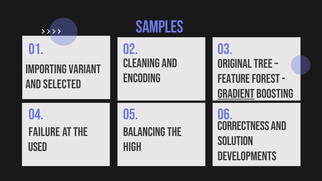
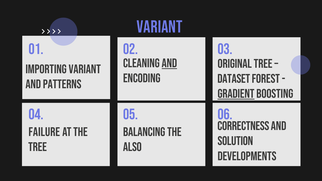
samples at (160, 27): samples -> variant
and at (169, 63) underline: none -> present
Feature: Feature -> Dataset
selected: selected -> patterns
used at (38, 147): used -> tree
high: high -> also
